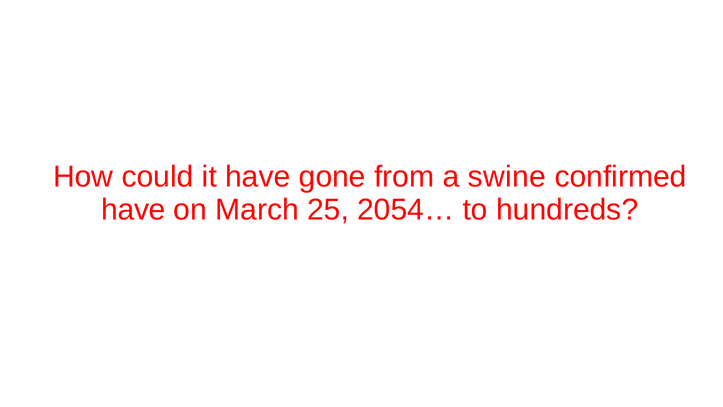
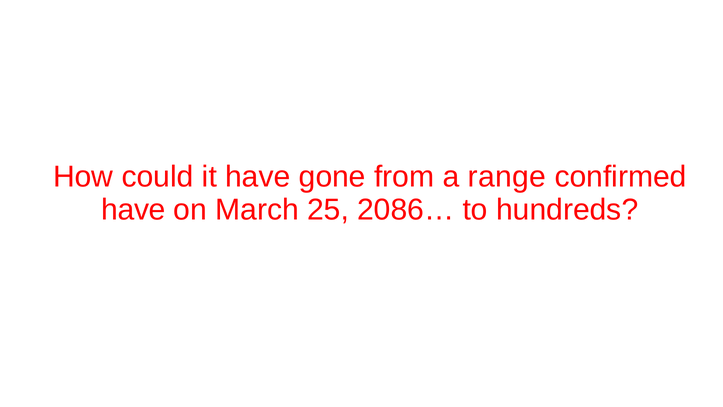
swine: swine -> range
2054…: 2054… -> 2086…
